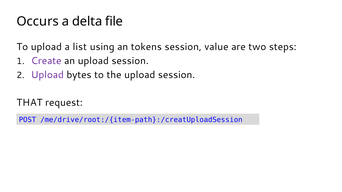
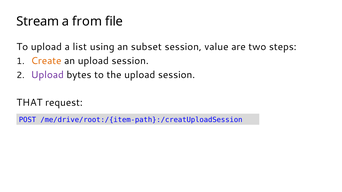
Occurs: Occurs -> Stream
delta: delta -> from
tokens: tokens -> subset
Create colour: purple -> orange
